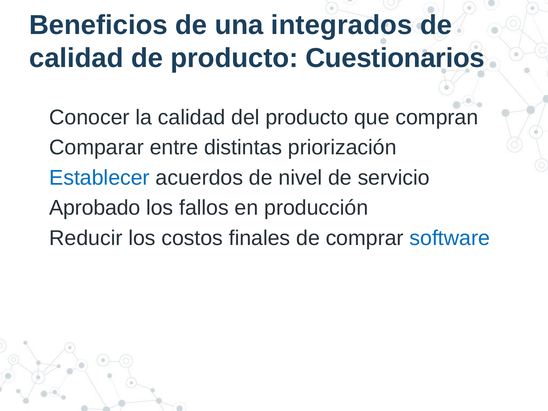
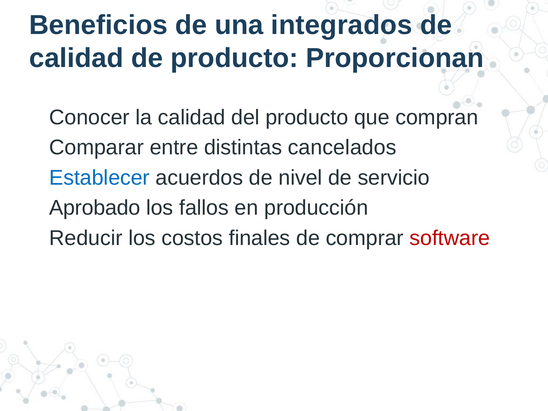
Cuestionarios: Cuestionarios -> Proporcionan
priorización: priorización -> cancelados
software colour: blue -> red
